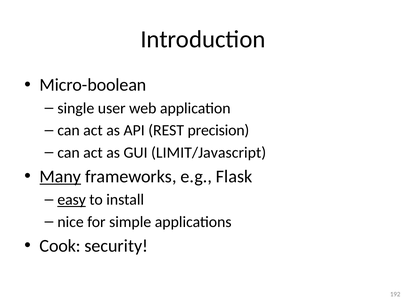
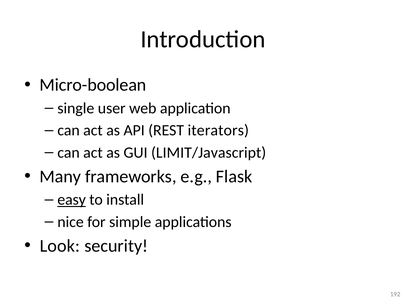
precision: precision -> iterators
Many underline: present -> none
Cook: Cook -> Look
